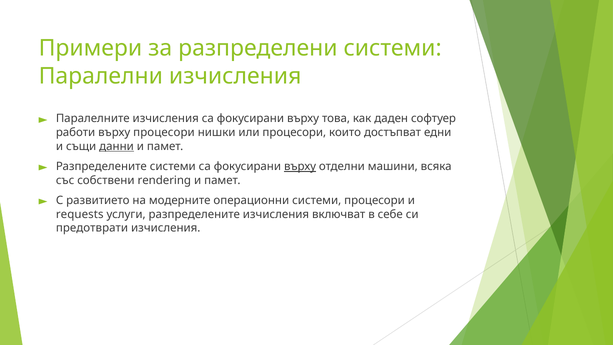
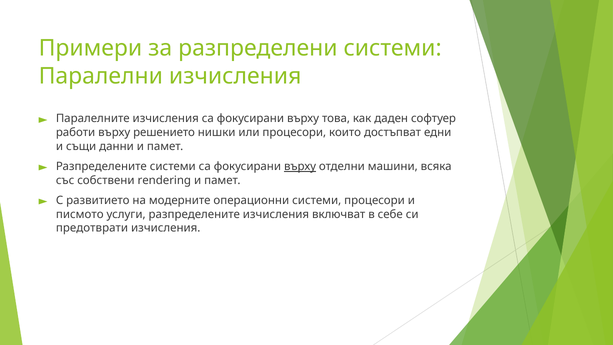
върху процесори: процесори -> решението
данни underline: present -> none
requests: requests -> писмото
